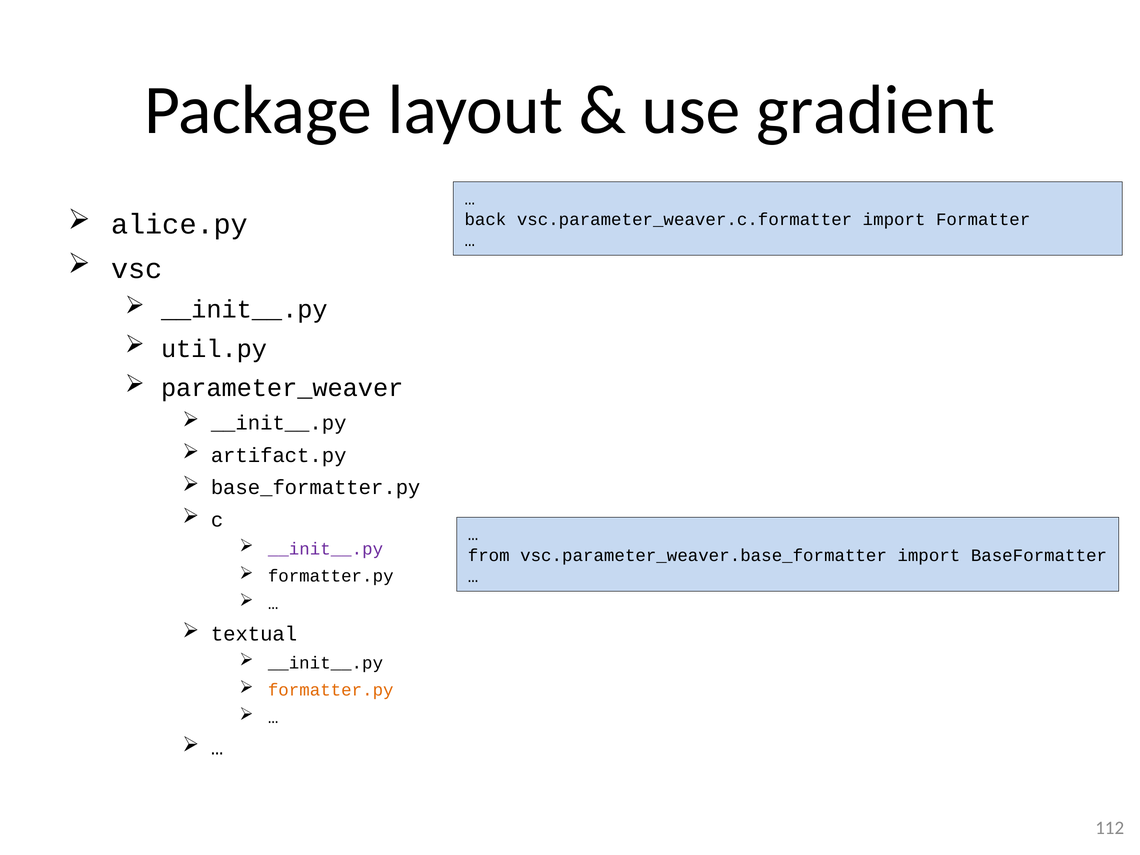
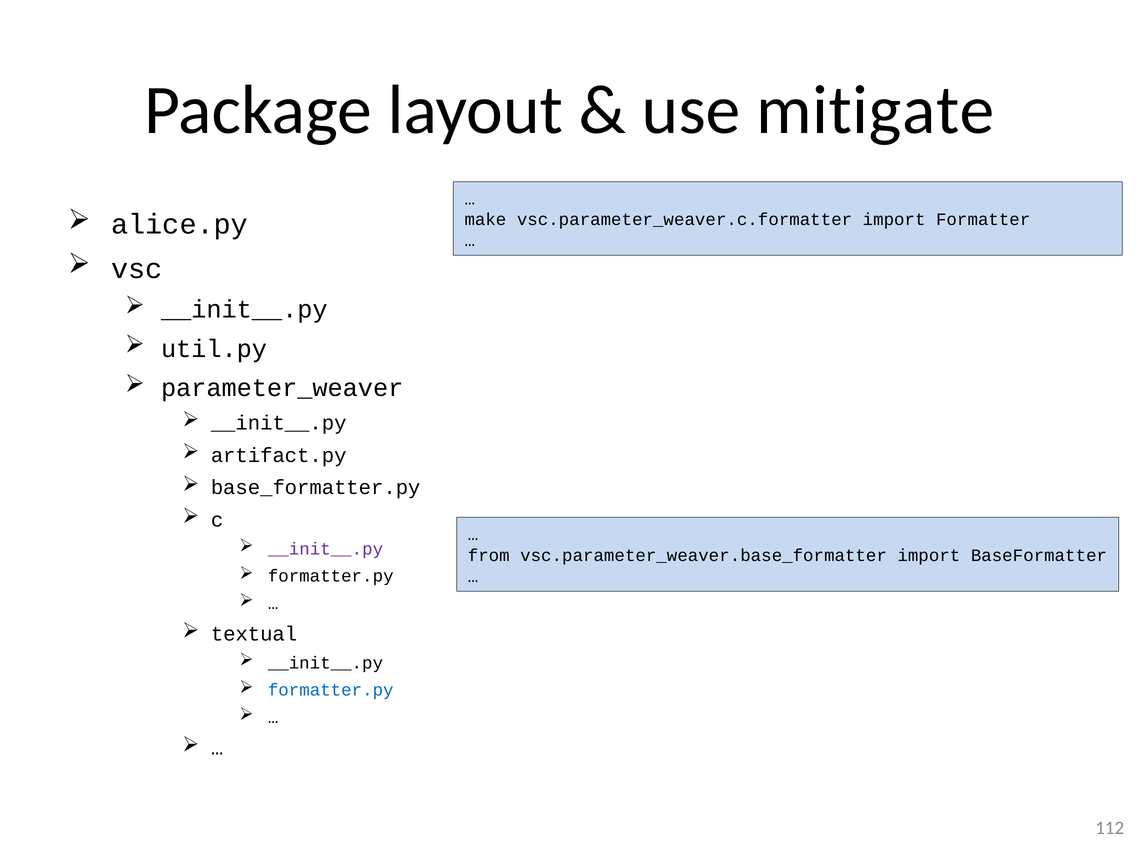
gradient: gradient -> mitigate
back: back -> make
formatter.py at (331, 690) colour: orange -> blue
